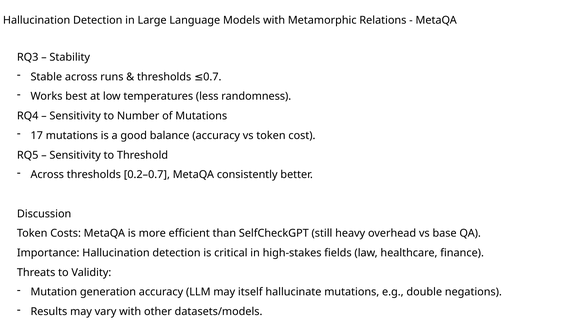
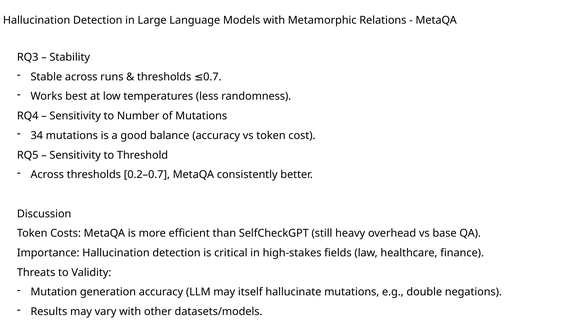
17: 17 -> 34
